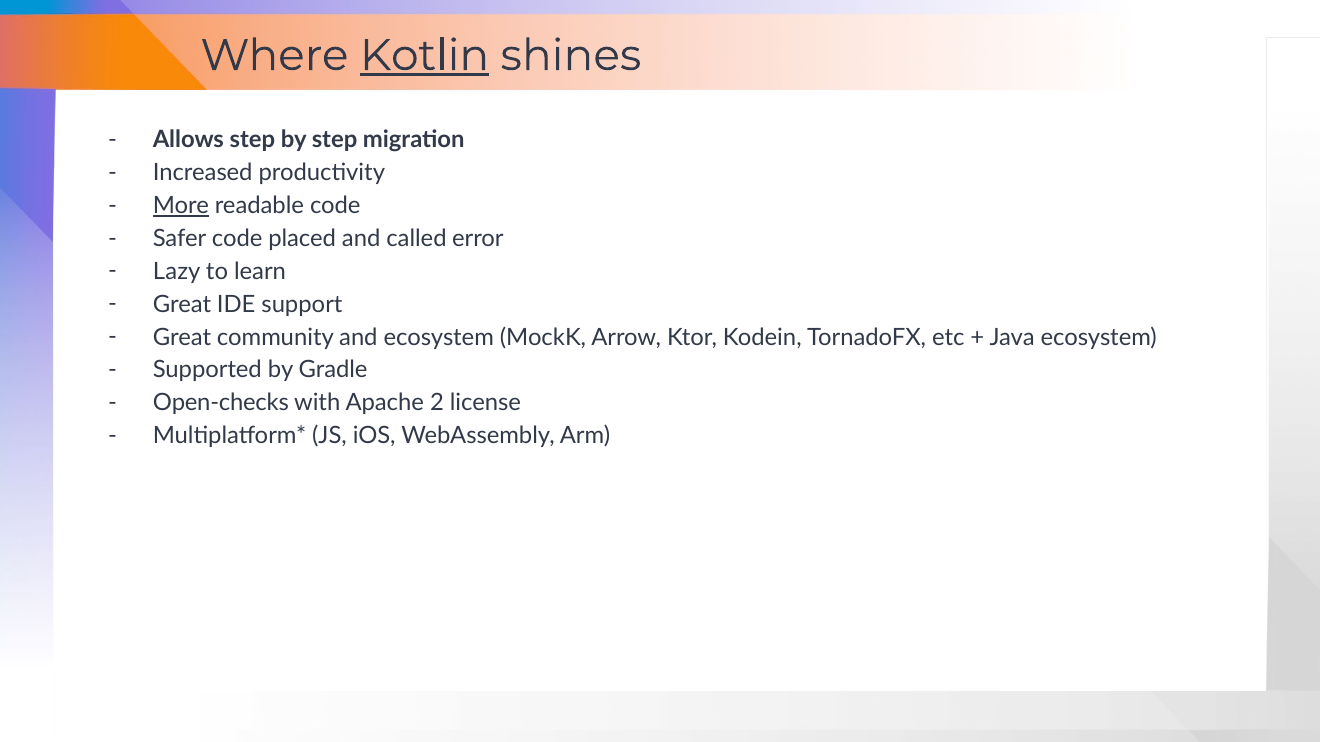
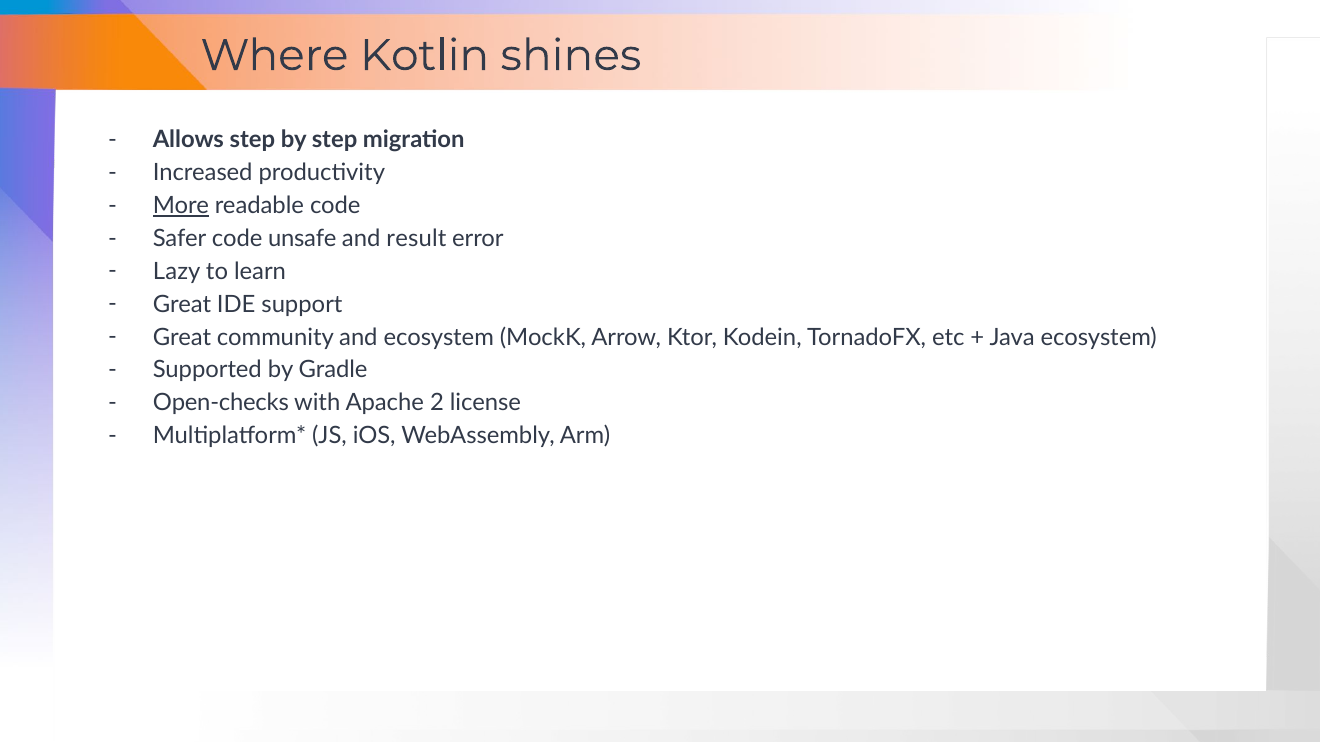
Kotlin underline: present -> none
placed: placed -> unsafe
called: called -> result
